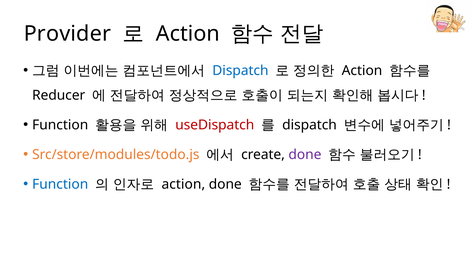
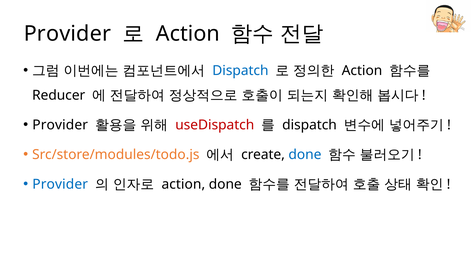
Function at (60, 125): Function -> Provider
done at (305, 155) colour: purple -> blue
Function at (60, 184): Function -> Provider
